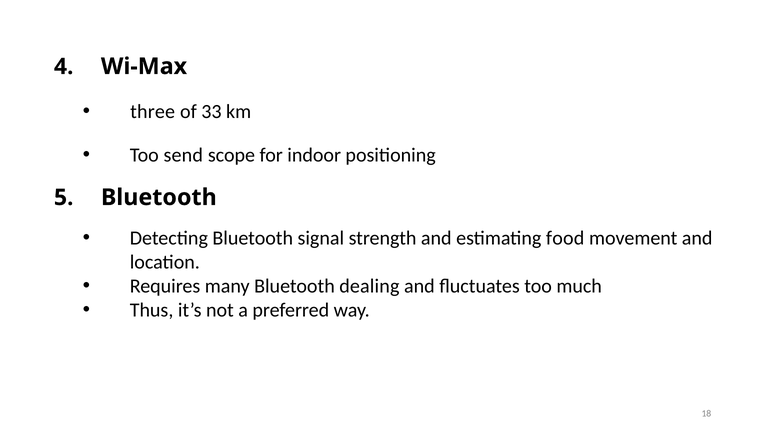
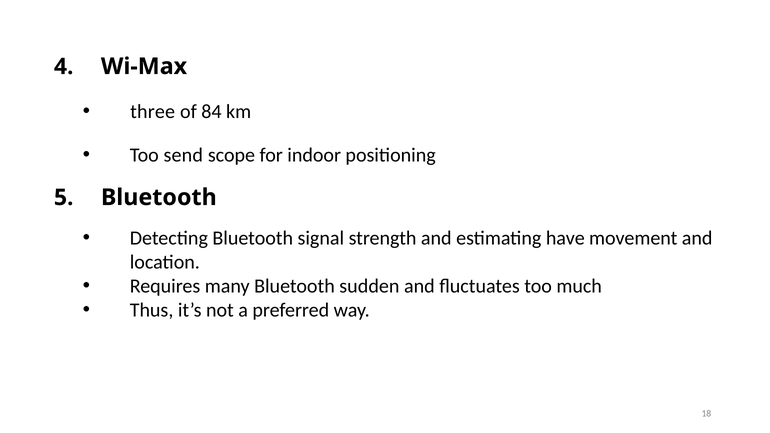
33: 33 -> 84
food: food -> have
dealing: dealing -> sudden
